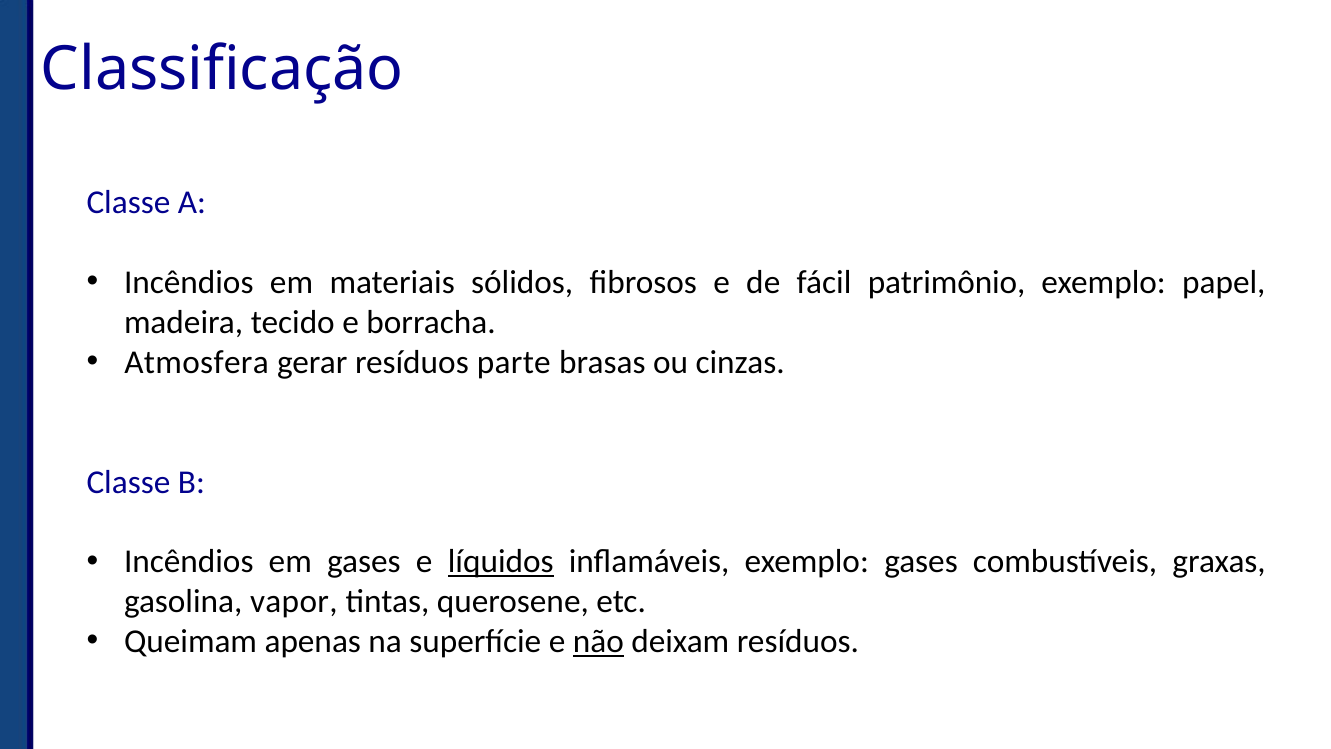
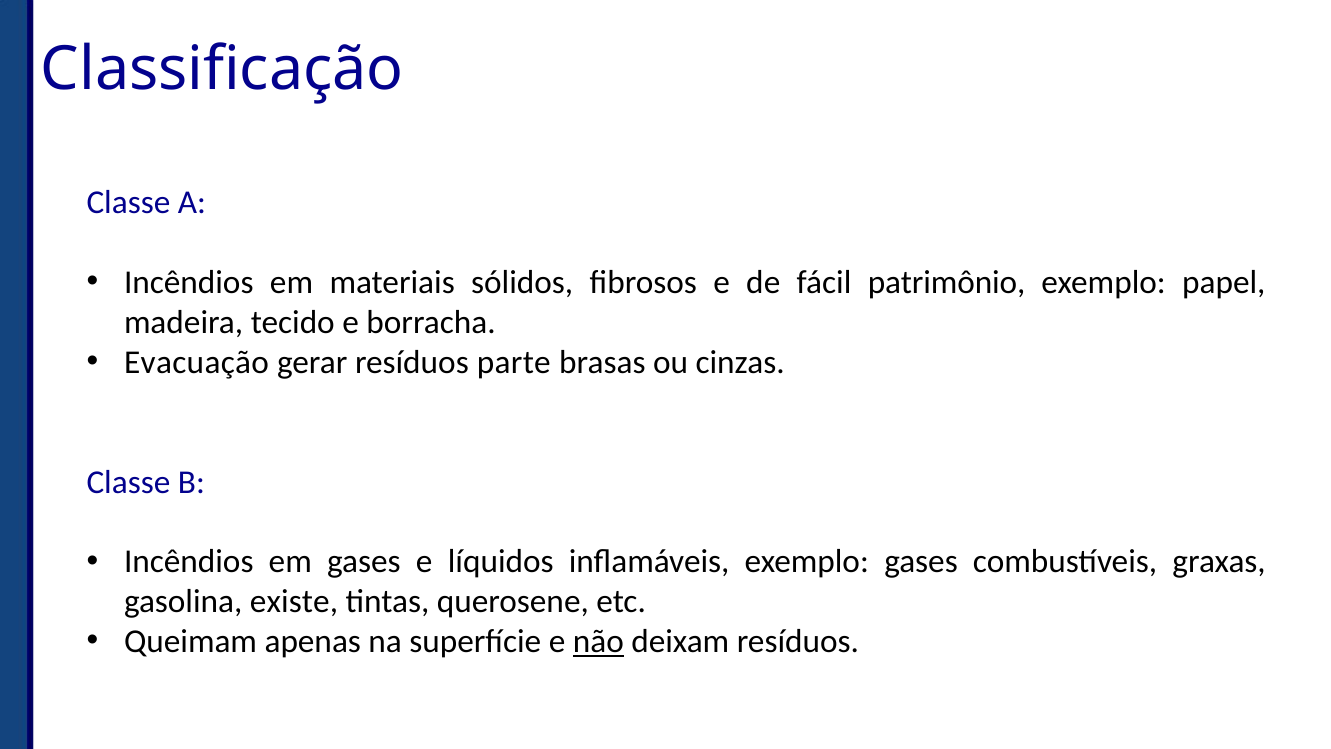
Atmosfera: Atmosfera -> Evacuação
líquidos underline: present -> none
vapor: vapor -> existe
